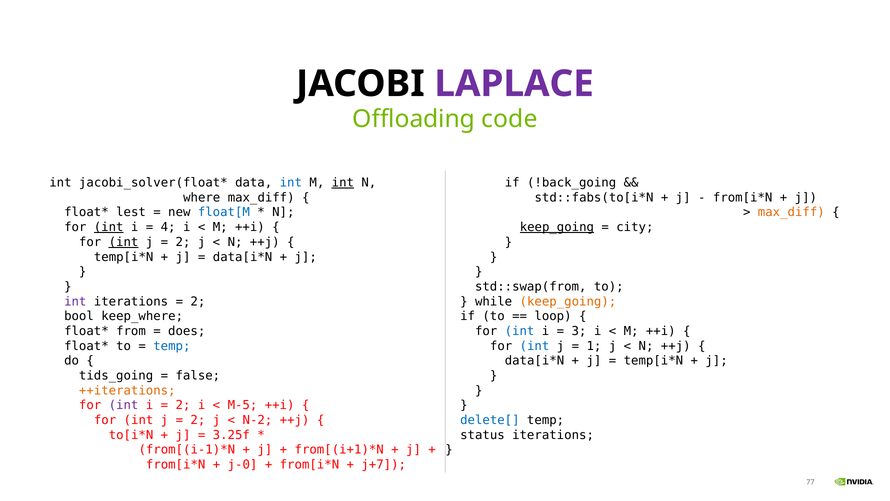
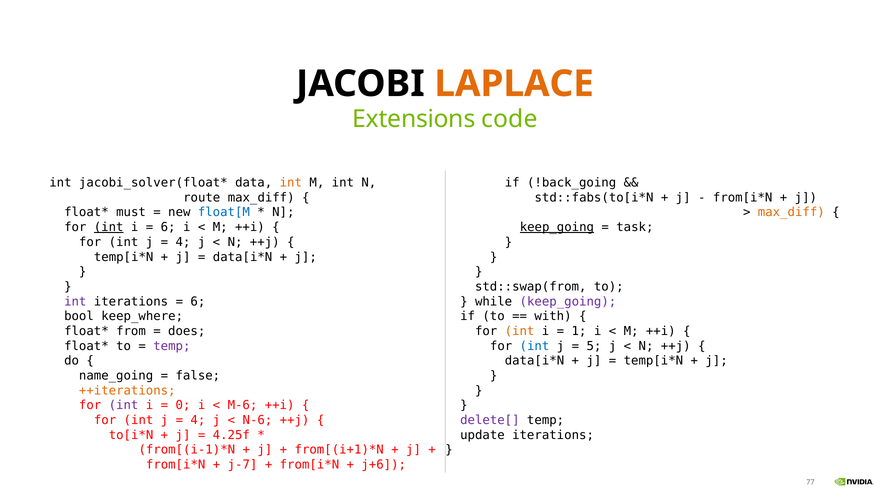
LAPLACE colour: purple -> orange
Offloading: Offloading -> Extensions
int at (291, 183) colour: blue -> orange
int at (343, 183) underline: present -> none
where: where -> route
lest: lest -> must
4 at (168, 227): 4 -> 6
city: city -> task
int at (124, 242) underline: present -> none
2 at (183, 242): 2 -> 4
2 at (198, 301): 2 -> 6
keep_going at (568, 301) colour: orange -> purple
loop: loop -> with
int at (520, 331) colour: blue -> orange
3: 3 -> 1
temp at (172, 346) colour: blue -> purple
1: 1 -> 5
tids_going: tids_going -> name_going
2 at (183, 405): 2 -> 0
M-5: M-5 -> M-6
2 at (198, 420): 2 -> 4
N-2: N-2 -> N-6
delete[ colour: blue -> purple
3.25f: 3.25f -> 4.25f
status: status -> update
j-0: j-0 -> j-7
j+7: j+7 -> j+6
